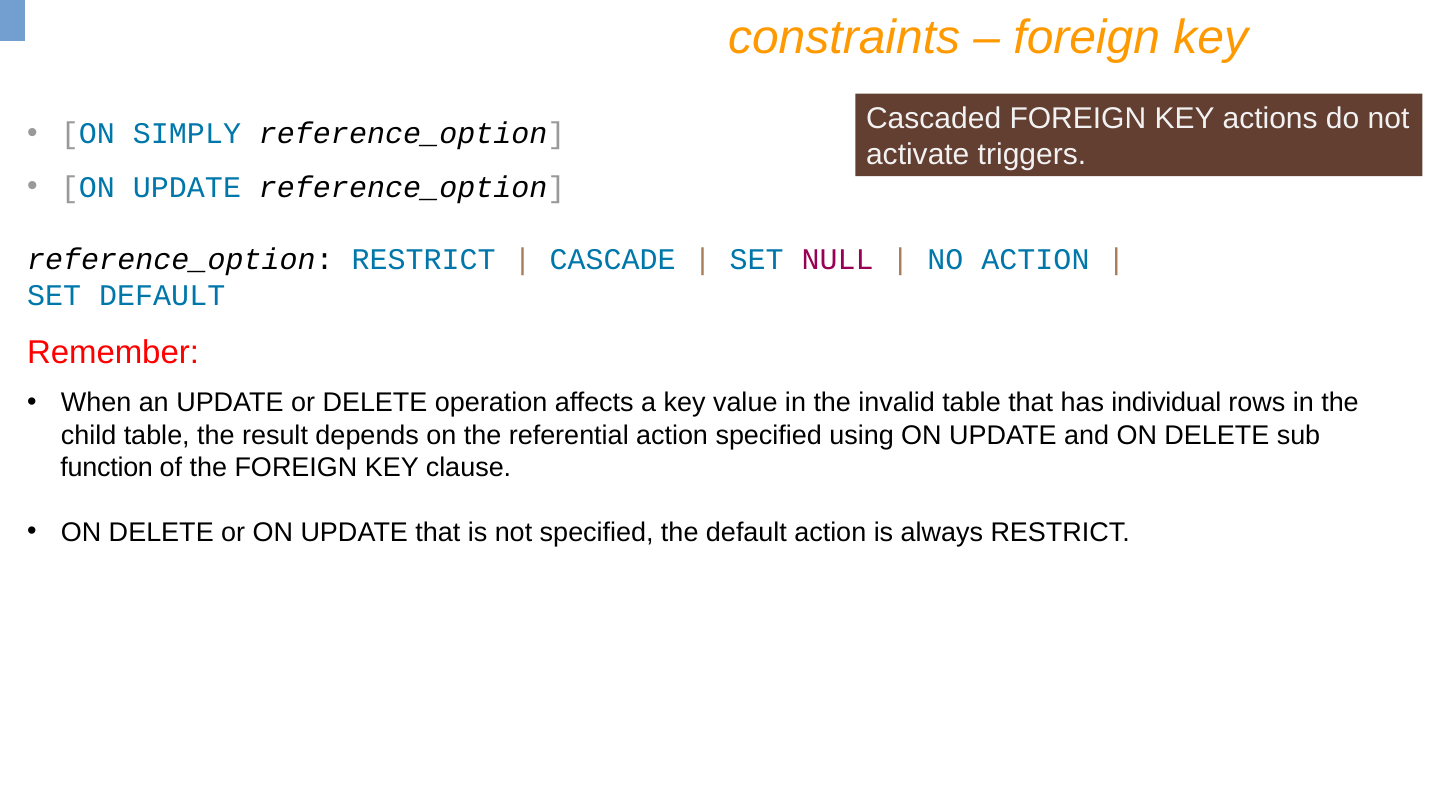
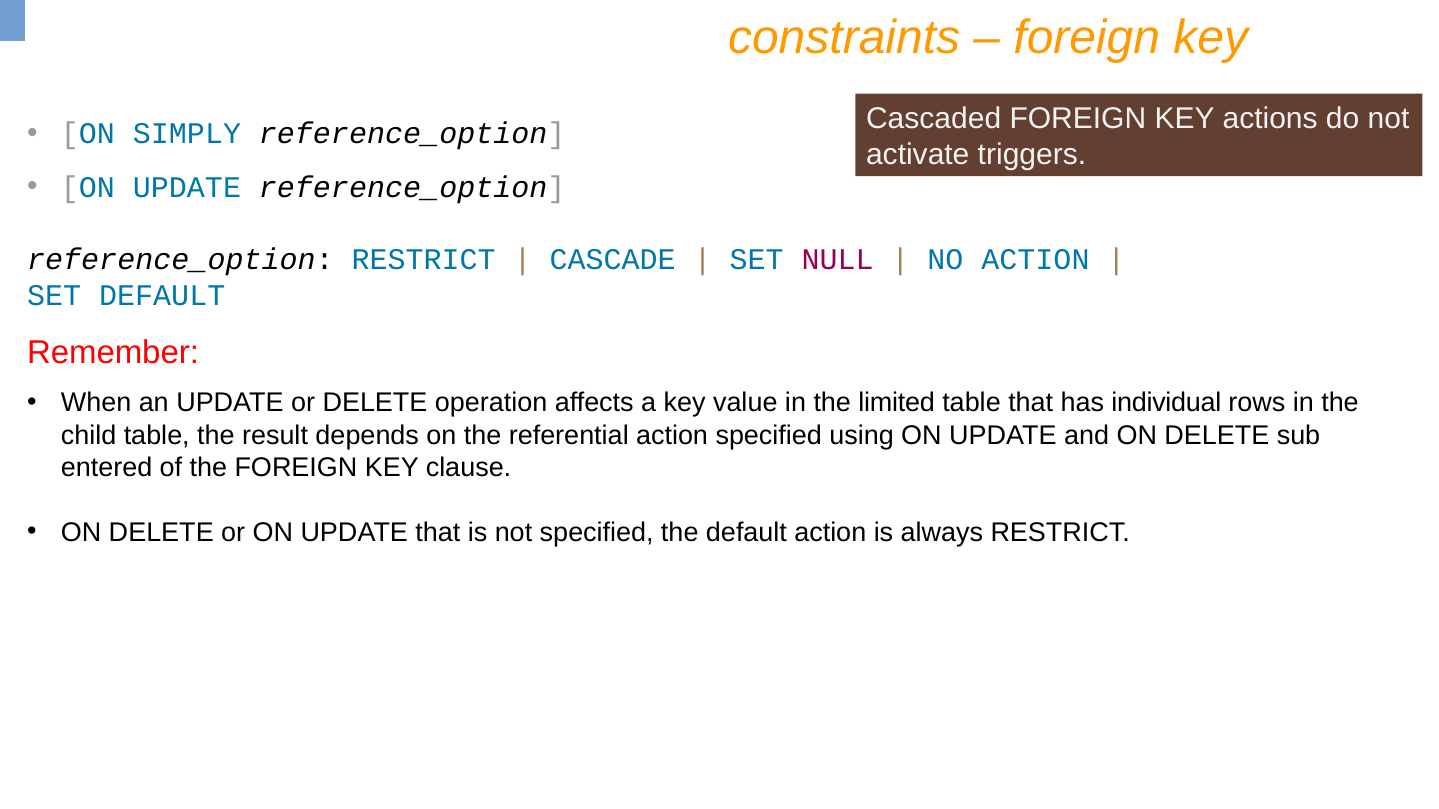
invalid: invalid -> limited
function: function -> entered
